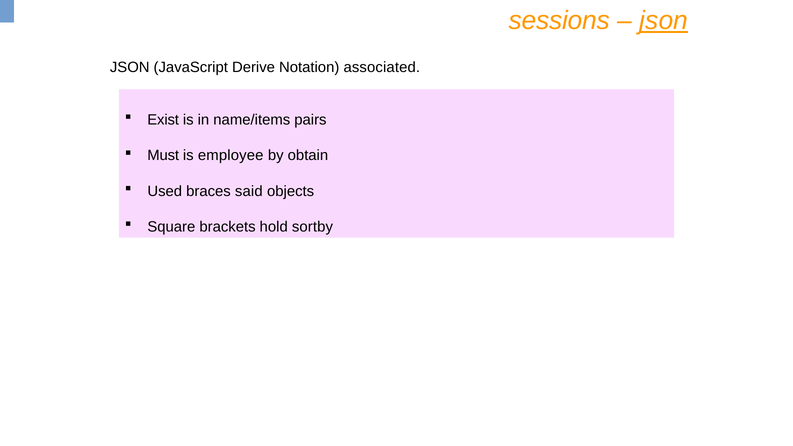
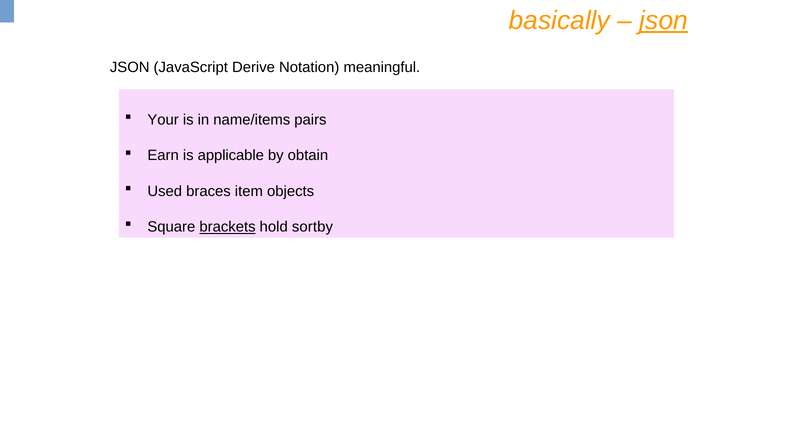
sessions: sessions -> basically
associated: associated -> meaningful
Exist: Exist -> Your
Must: Must -> Earn
employee: employee -> applicable
said: said -> item
brackets underline: none -> present
